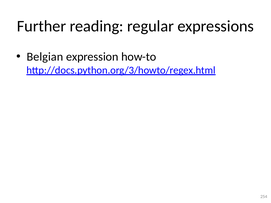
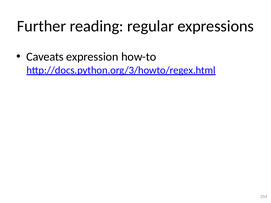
Belgian: Belgian -> Caveats
